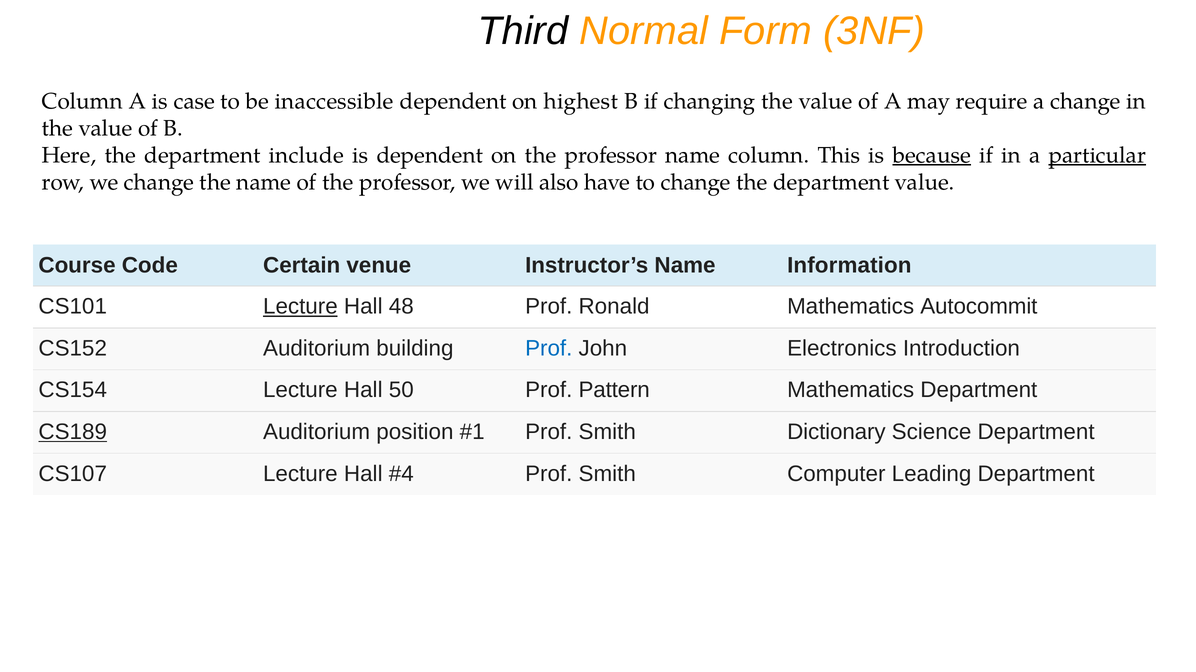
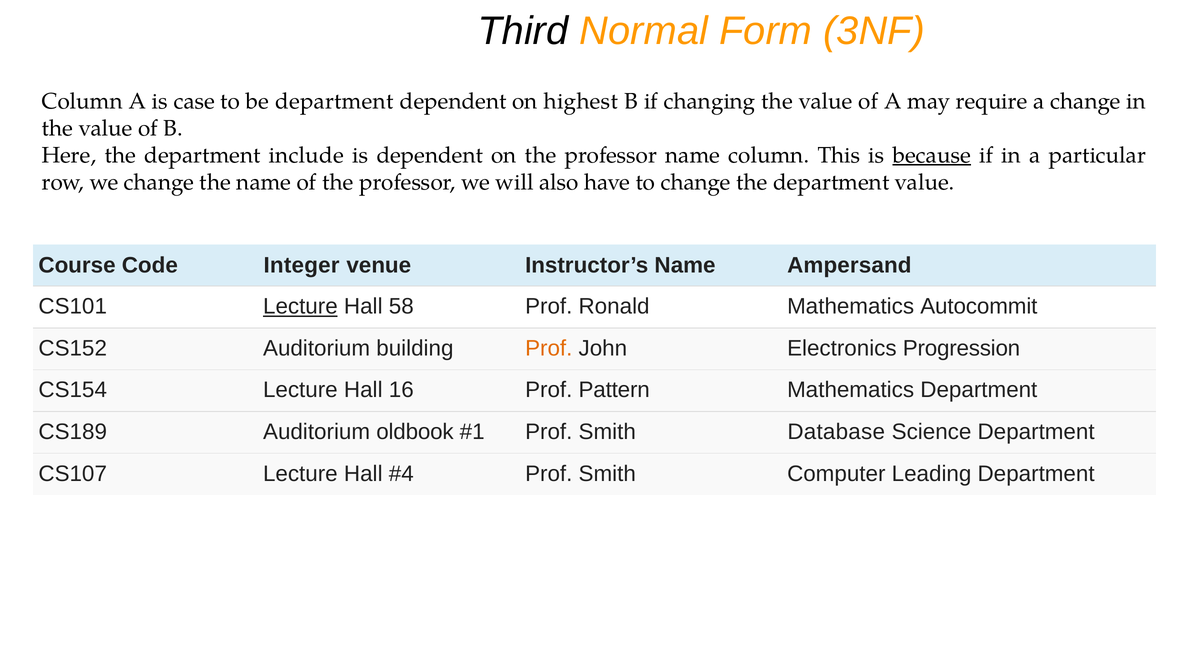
be inaccessible: inaccessible -> department
particular underline: present -> none
Certain: Certain -> Integer
Information: Information -> Ampersand
48: 48 -> 58
Prof at (549, 349) colour: blue -> orange
Introduction: Introduction -> Progression
50: 50 -> 16
CS189 underline: present -> none
position: position -> oldbook
Dictionary: Dictionary -> Database
